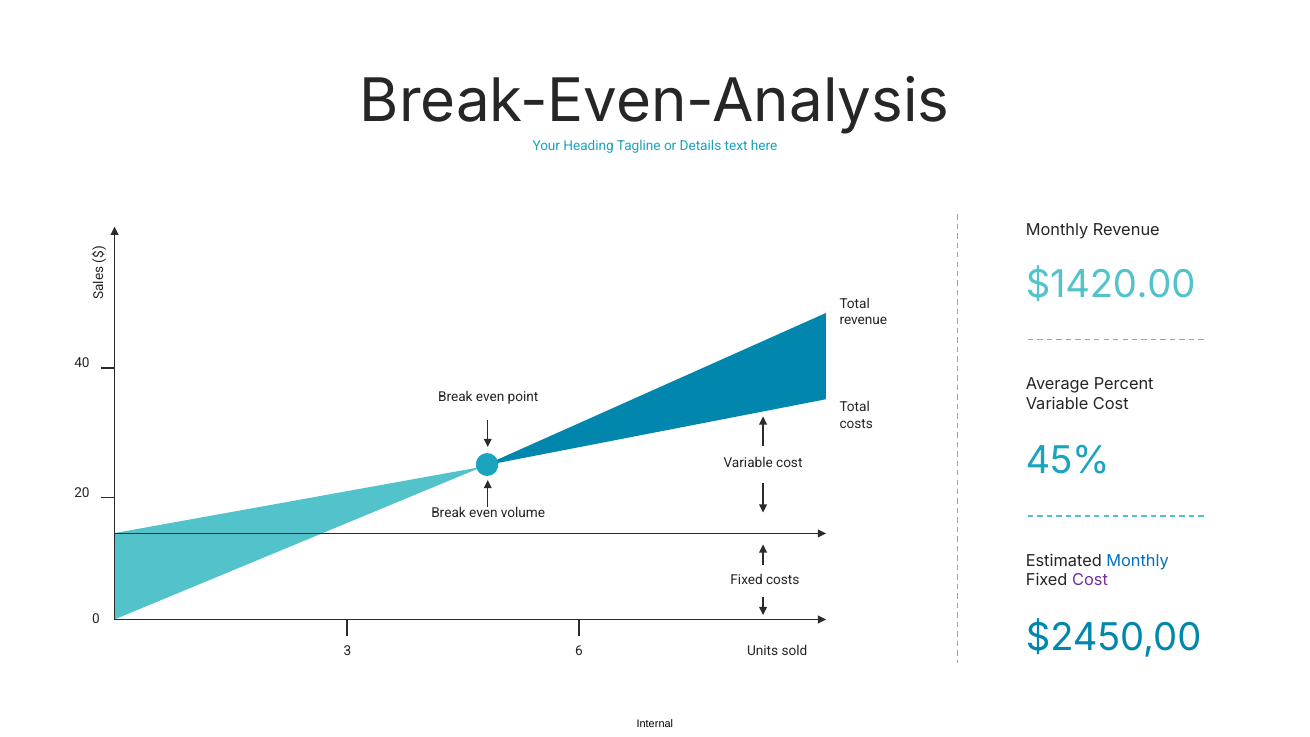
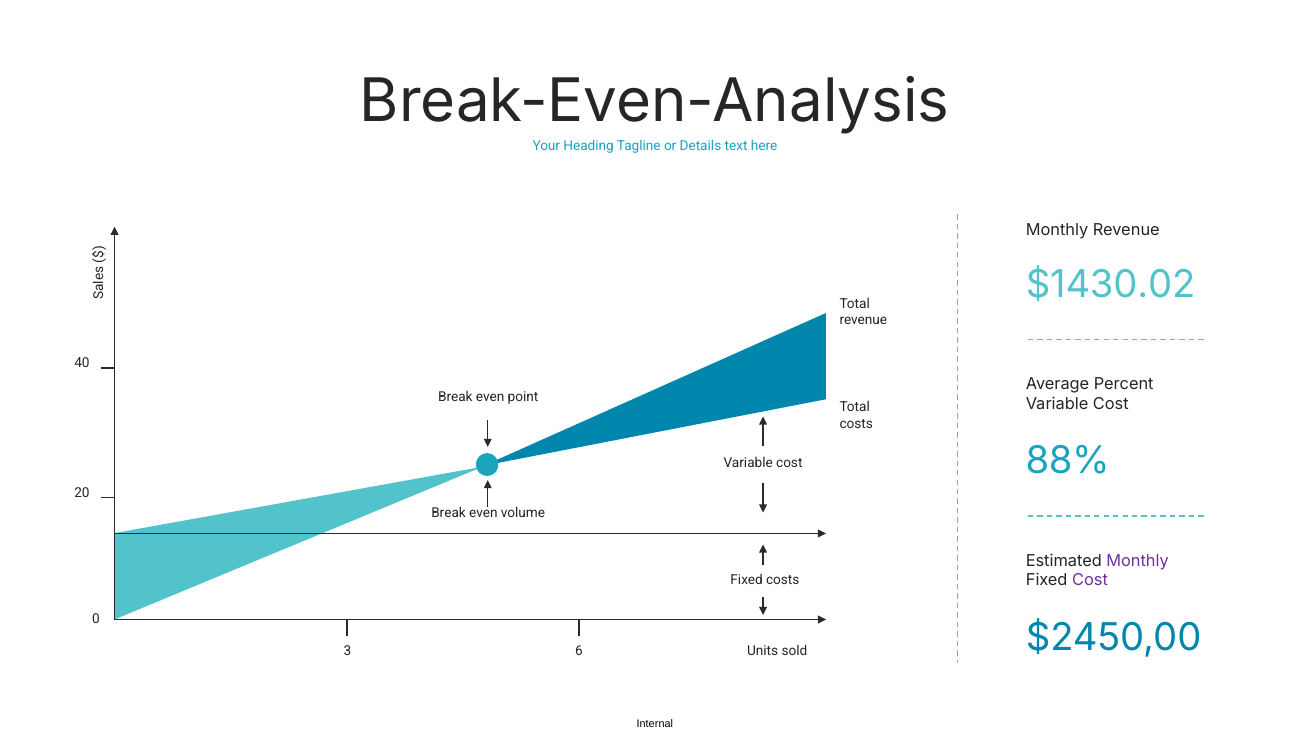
$1420.00: $1420.00 -> $1430.02
45%: 45% -> 88%
Monthly at (1138, 560) colour: blue -> purple
